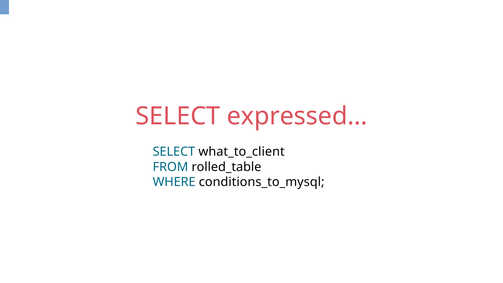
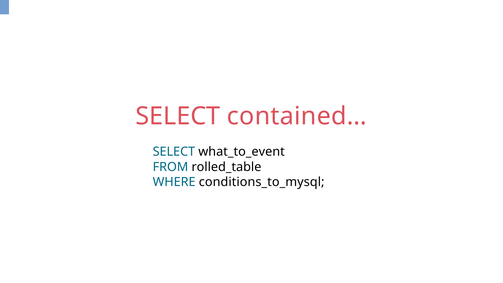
expressed…: expressed… -> contained…
what_to_client: what_to_client -> what_to_event
